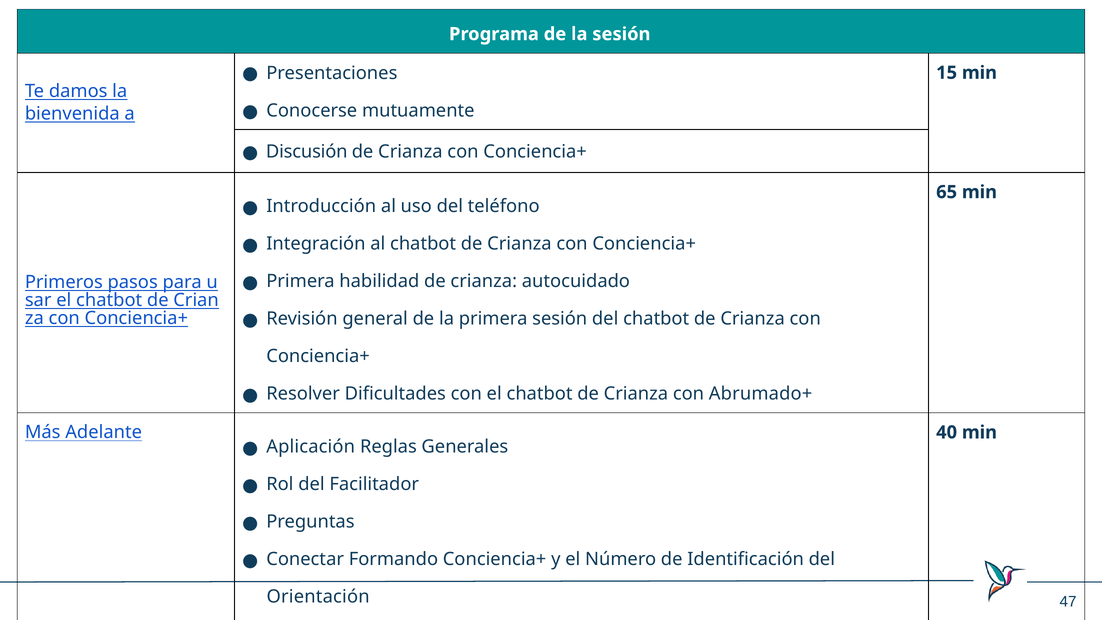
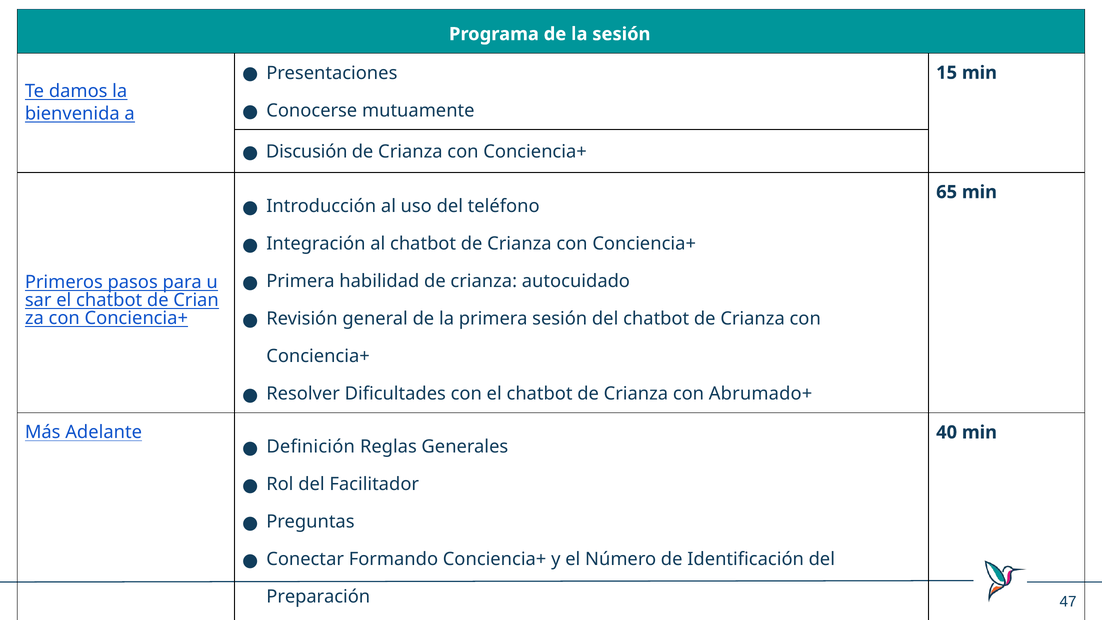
Aplicación: Aplicación -> Definición
Orientación: Orientación -> Preparación
